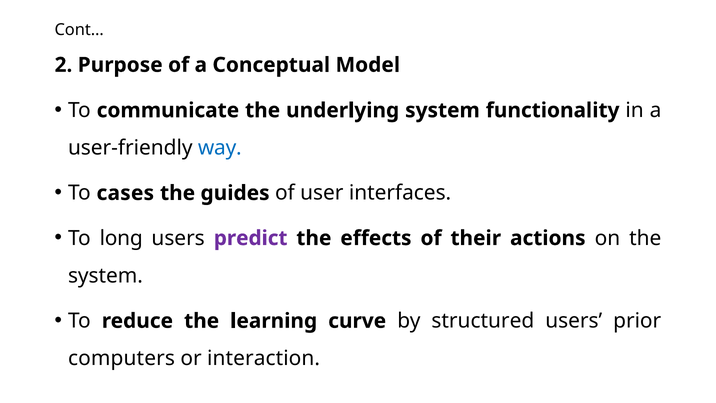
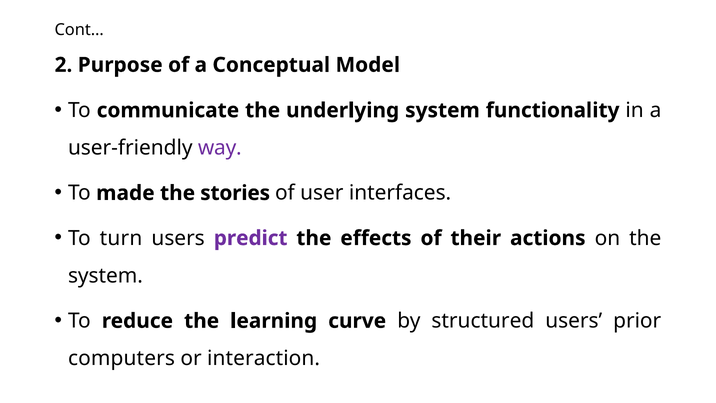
way colour: blue -> purple
cases: cases -> made
guides: guides -> stories
long: long -> turn
